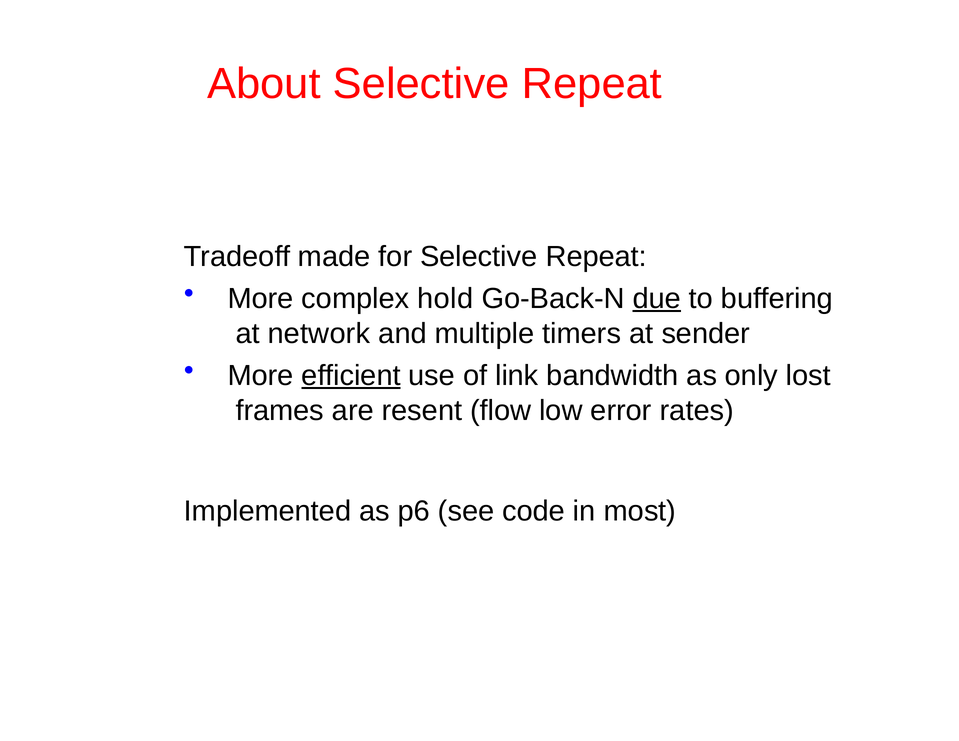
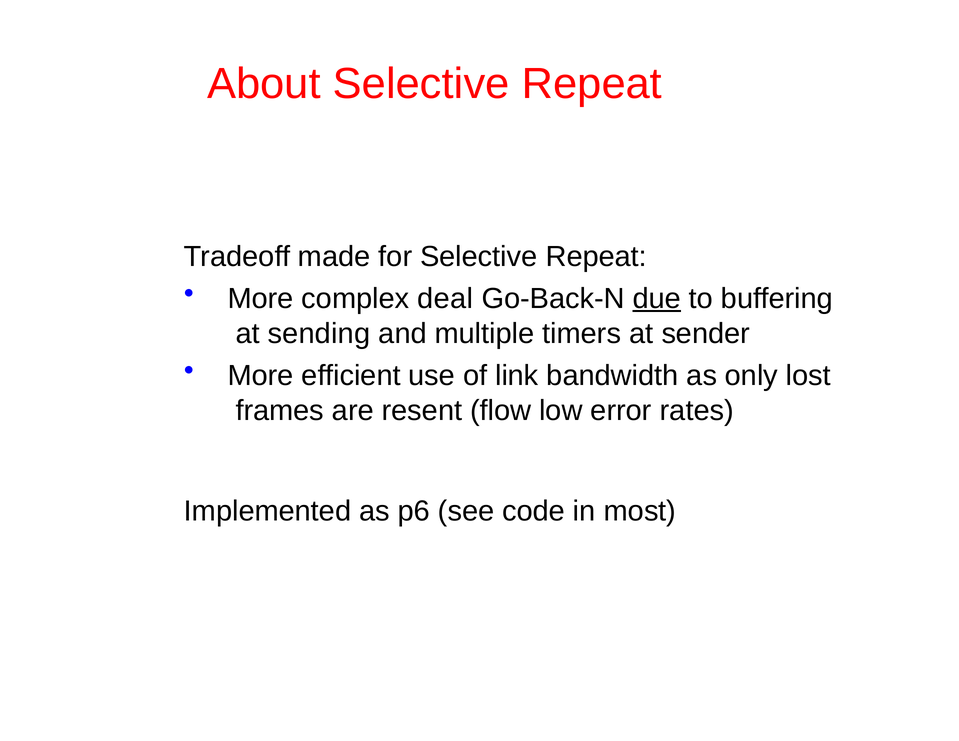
hold: hold -> deal
network: network -> sending
efficient underline: present -> none
